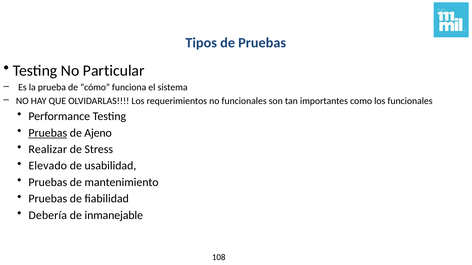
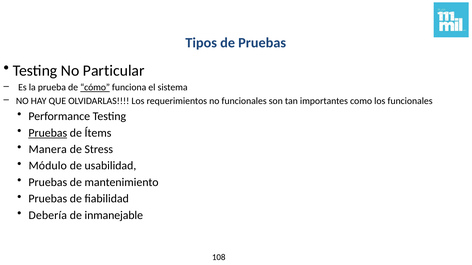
cómo underline: none -> present
Ajeno: Ajeno -> Ítems
Realizar: Realizar -> Manera
Elevado: Elevado -> Módulo
